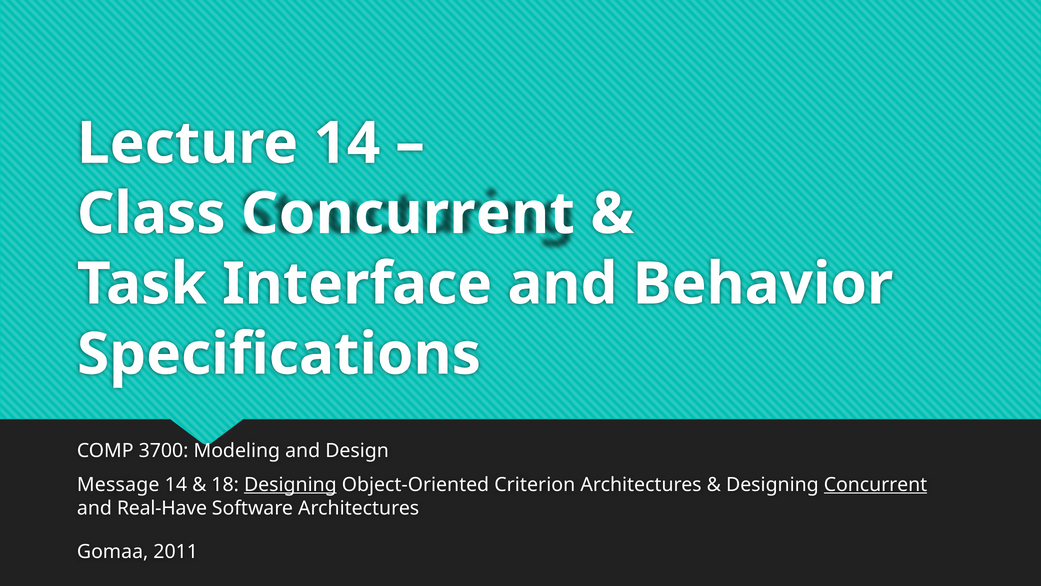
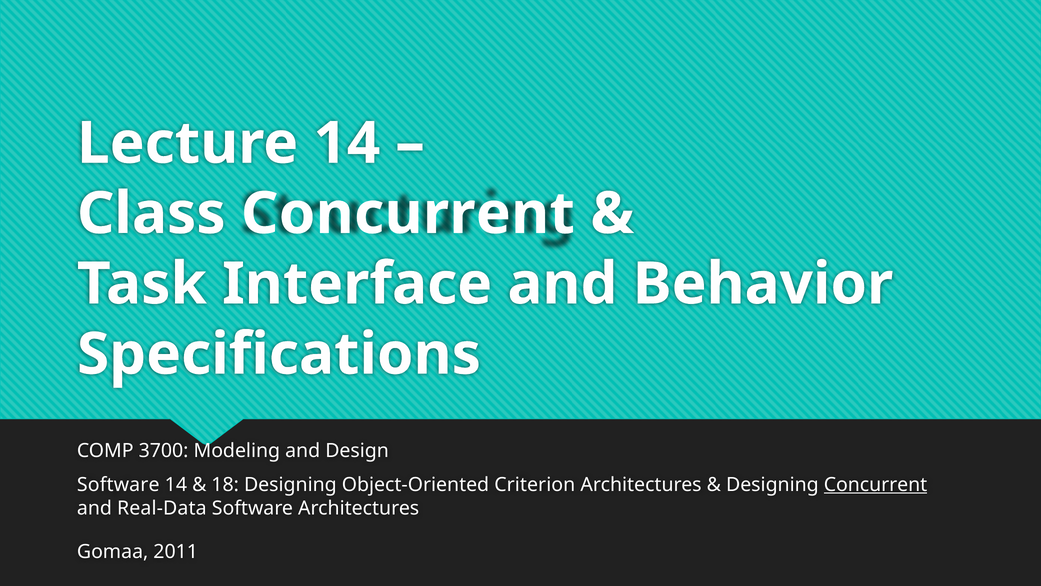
Message at (118, 484): Message -> Software
Designing at (290, 484) underline: present -> none
Real-Have: Real-Have -> Real-Data
